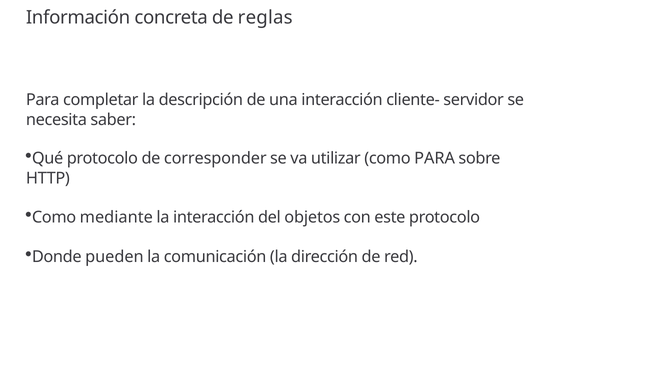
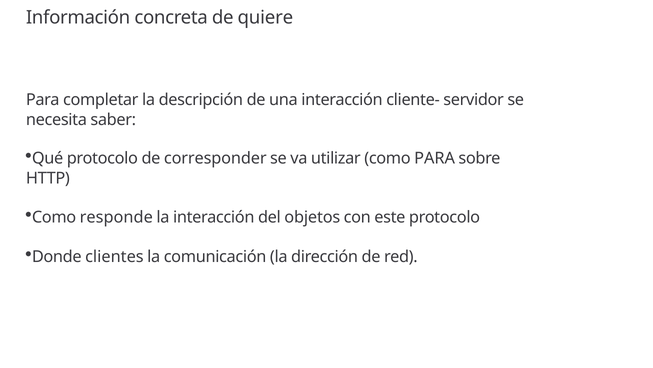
reglas: reglas -> quiere
mediante: mediante -> responde
pueden: pueden -> clientes
